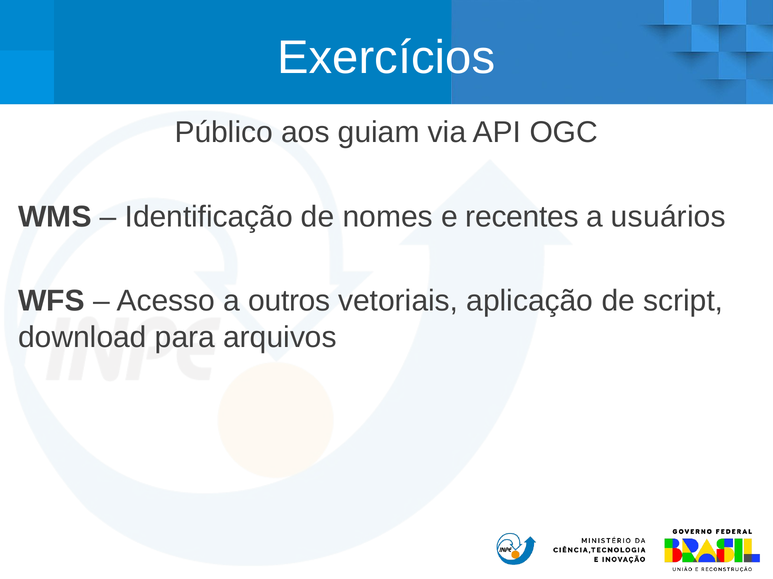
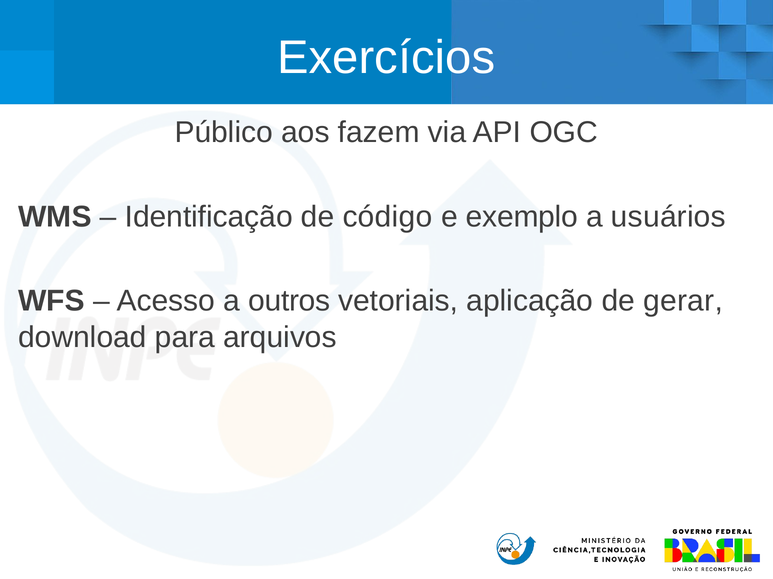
guiam: guiam -> fazem
nomes: nomes -> código
recentes: recentes -> exemplo
script: script -> gerar
